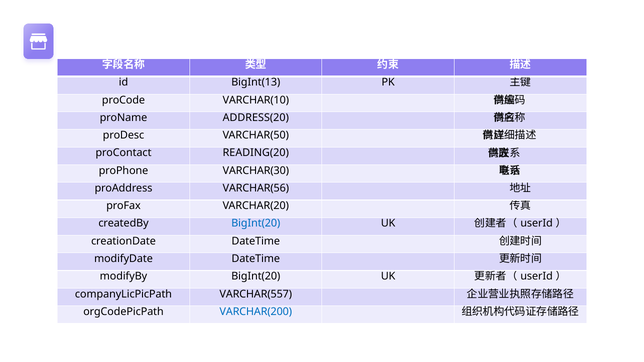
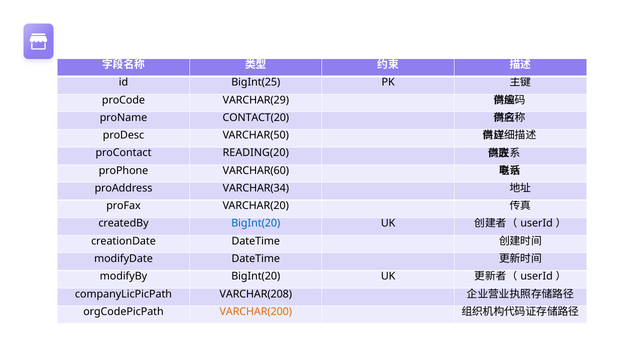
BigInt(13: BigInt(13 -> BigInt(25
VARCHAR(10: VARCHAR(10 -> VARCHAR(29
ADDRESS(20: ADDRESS(20 -> CONTACT(20
VARCHAR(30: VARCHAR(30 -> VARCHAR(60
VARCHAR(56: VARCHAR(56 -> VARCHAR(34
VARCHAR(557: VARCHAR(557 -> VARCHAR(208
VARCHAR(200 colour: blue -> orange
